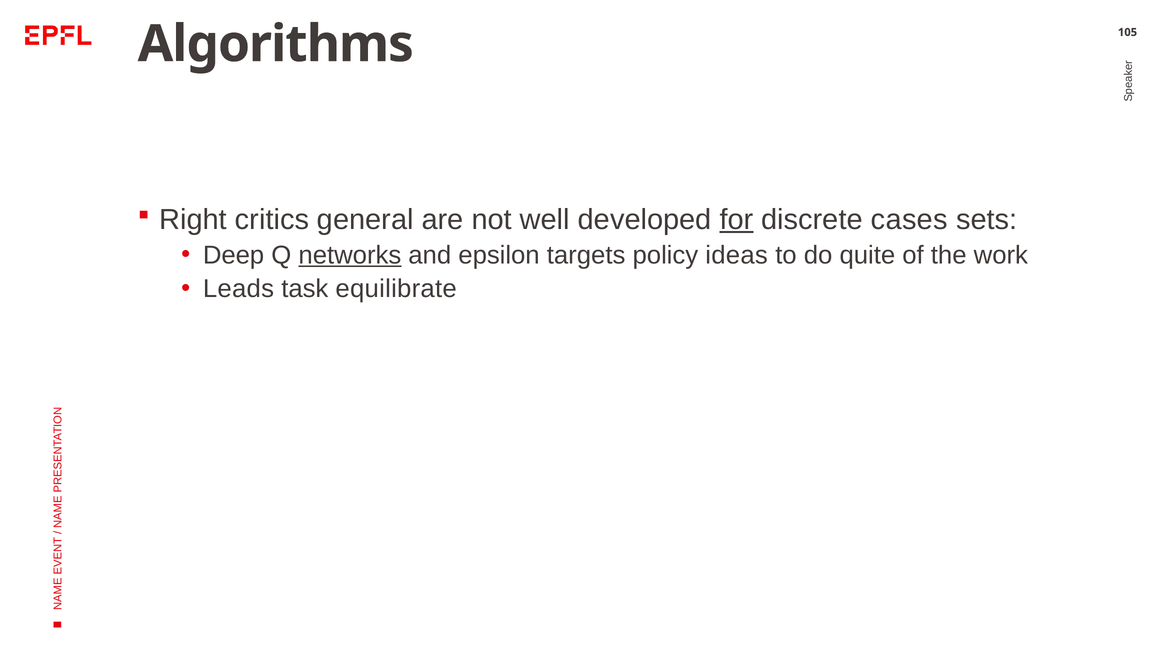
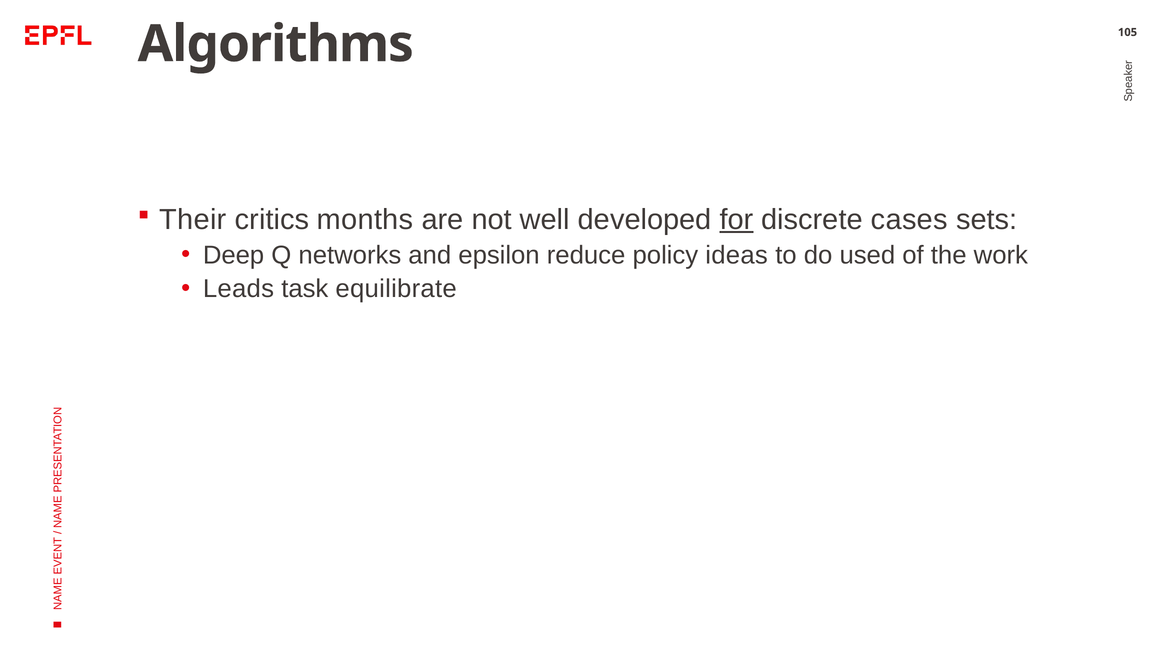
Right: Right -> Their
general: general -> months
networks underline: present -> none
targets: targets -> reduce
quite: quite -> used
